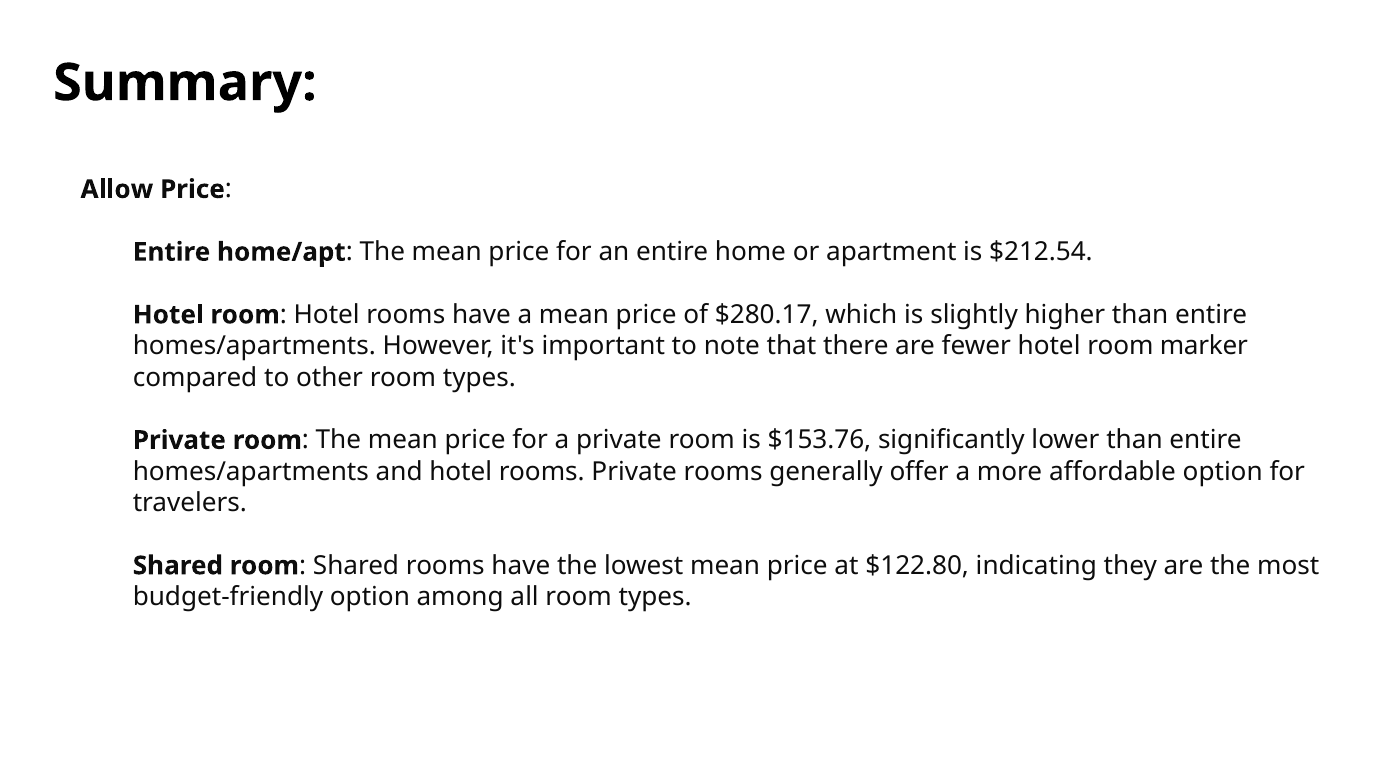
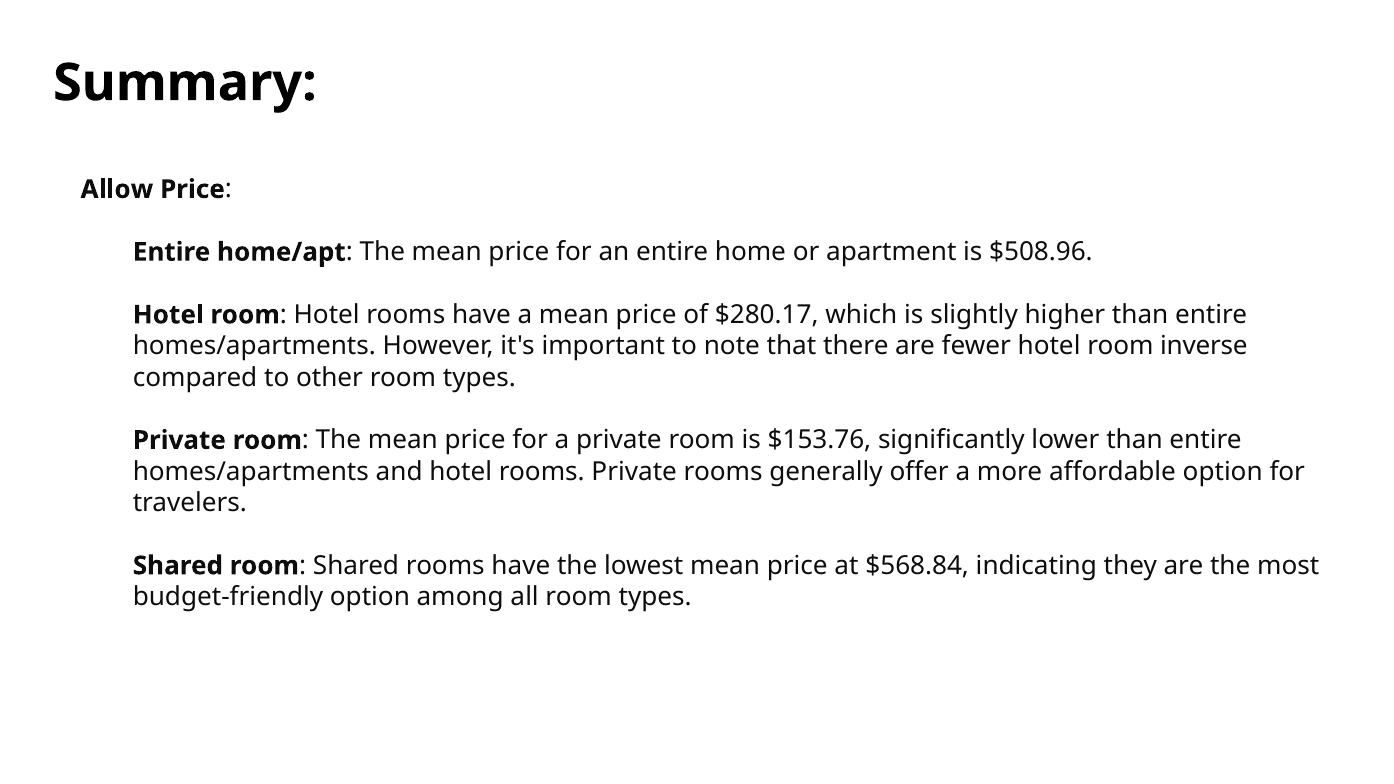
$212.54: $212.54 -> $508.96
marker: marker -> inverse
$122.80: $122.80 -> $568.84
